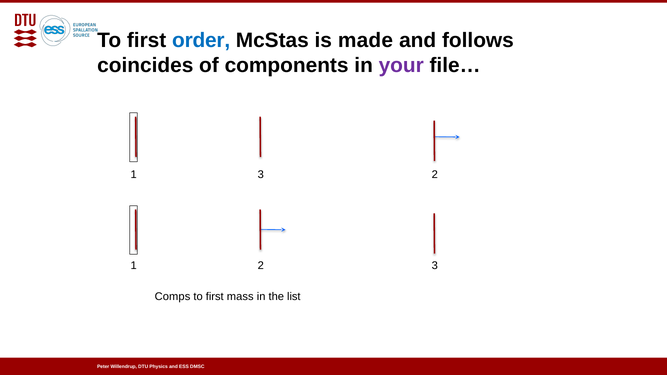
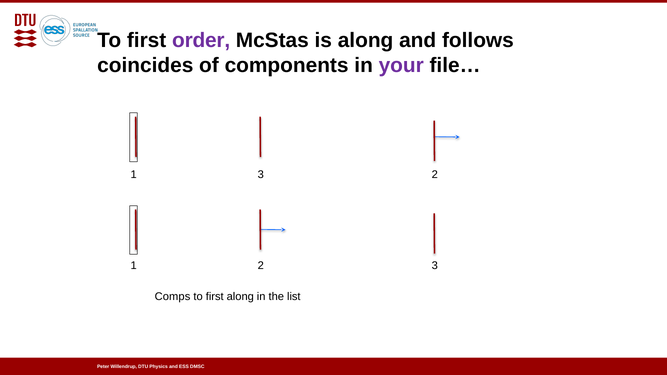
order colour: blue -> purple
is made: made -> along
first mass: mass -> along
